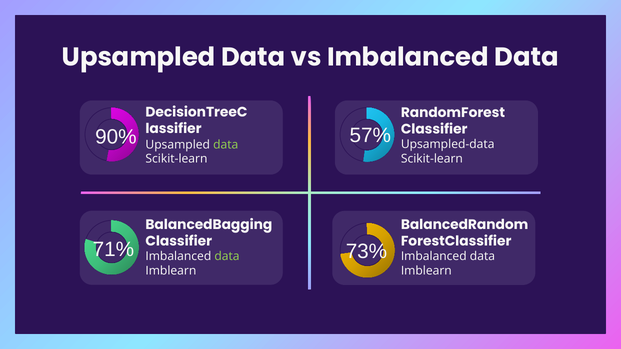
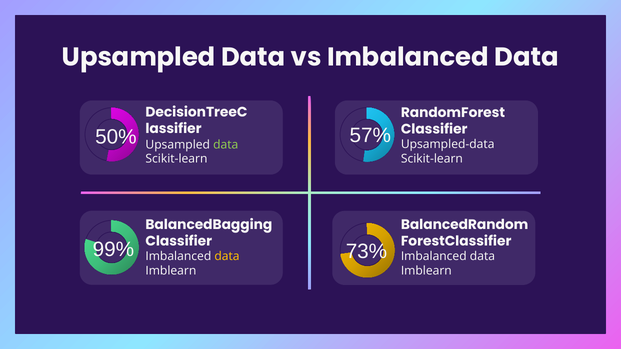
90%: 90% -> 50%
71%: 71% -> 99%
data at (227, 256) colour: light green -> yellow
